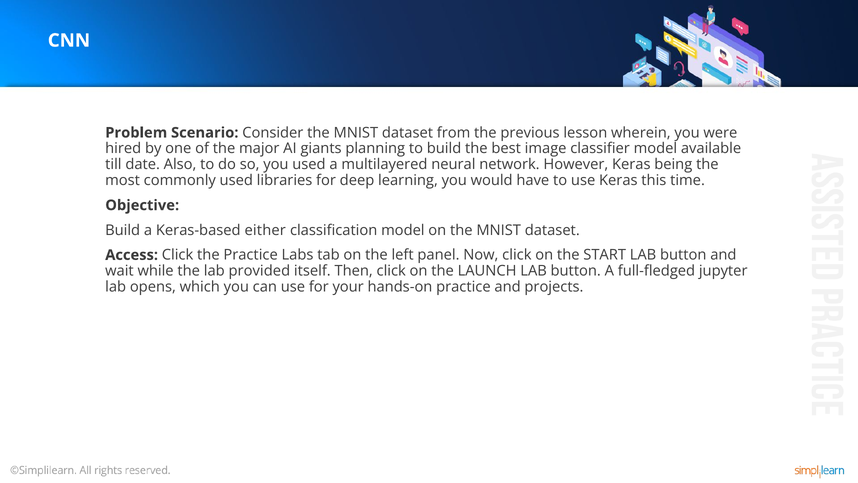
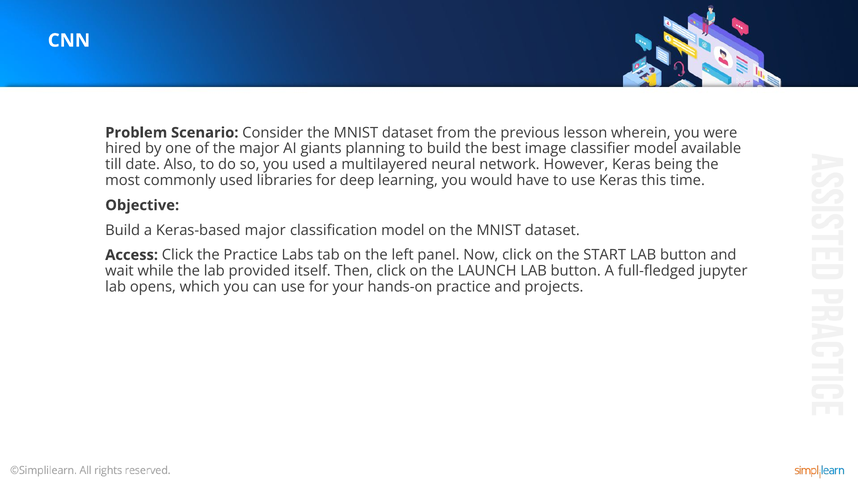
Keras-based either: either -> major
